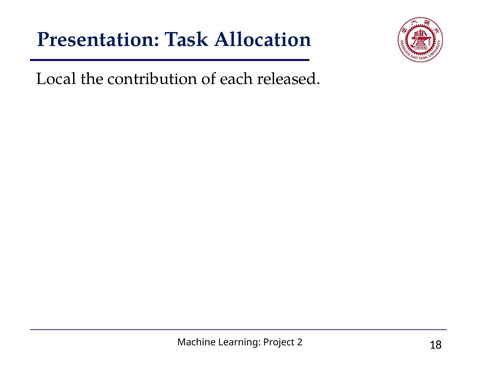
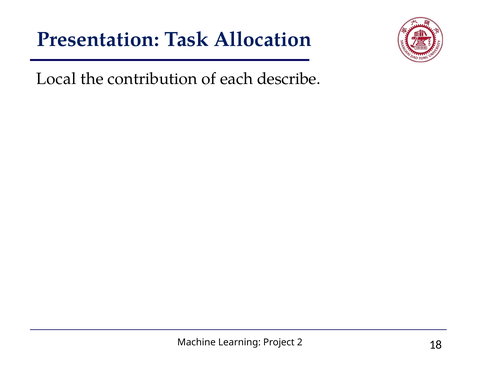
released: released -> describe
